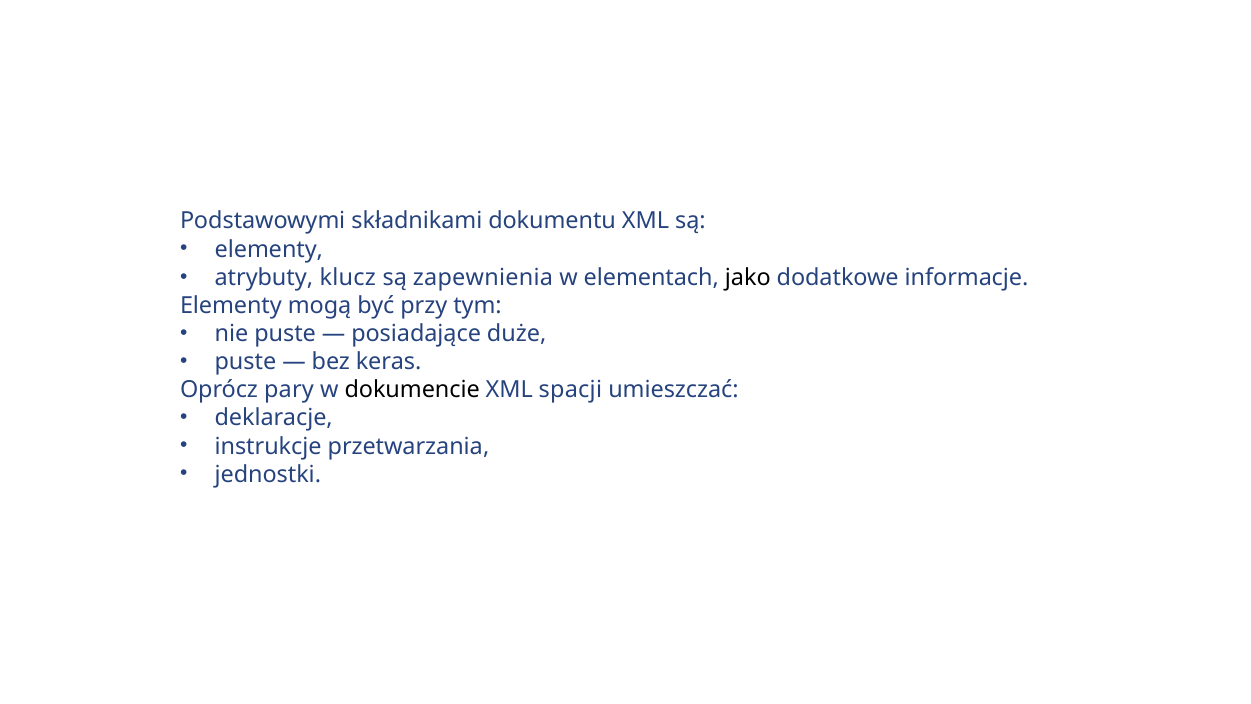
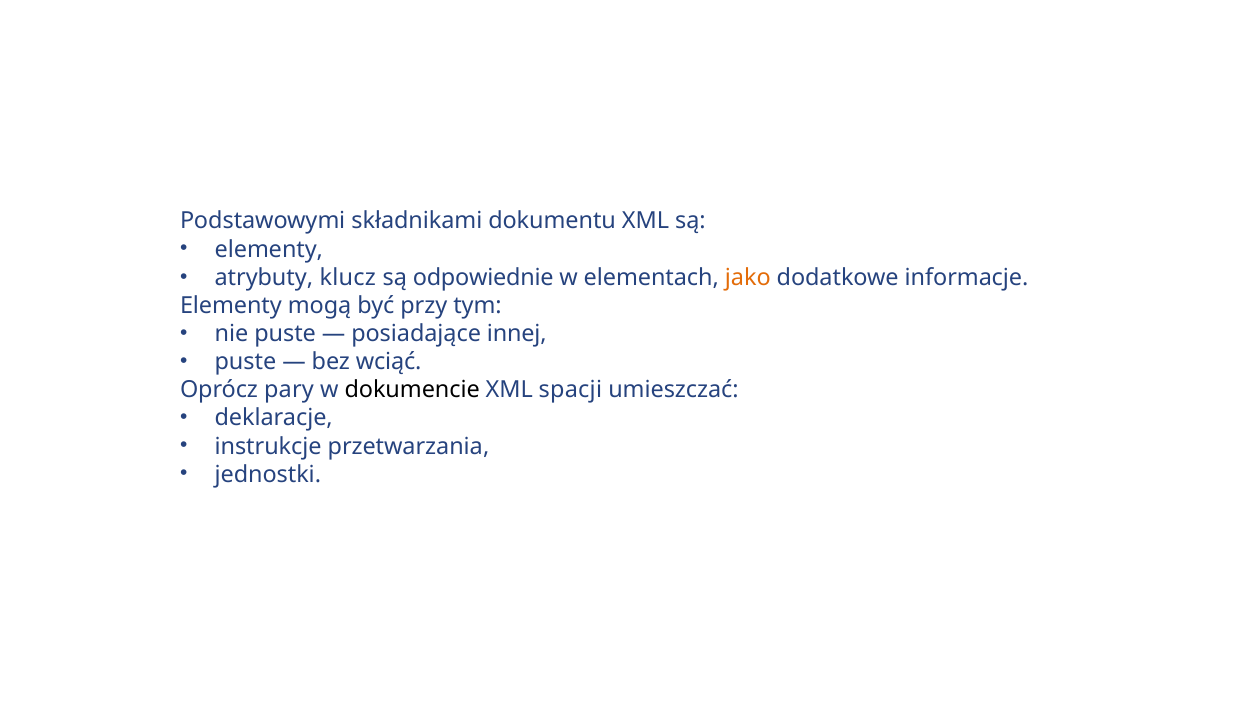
zapewnienia: zapewnienia -> odpowiednie
jako colour: black -> orange
duże: duże -> innej
keras: keras -> wciąć
